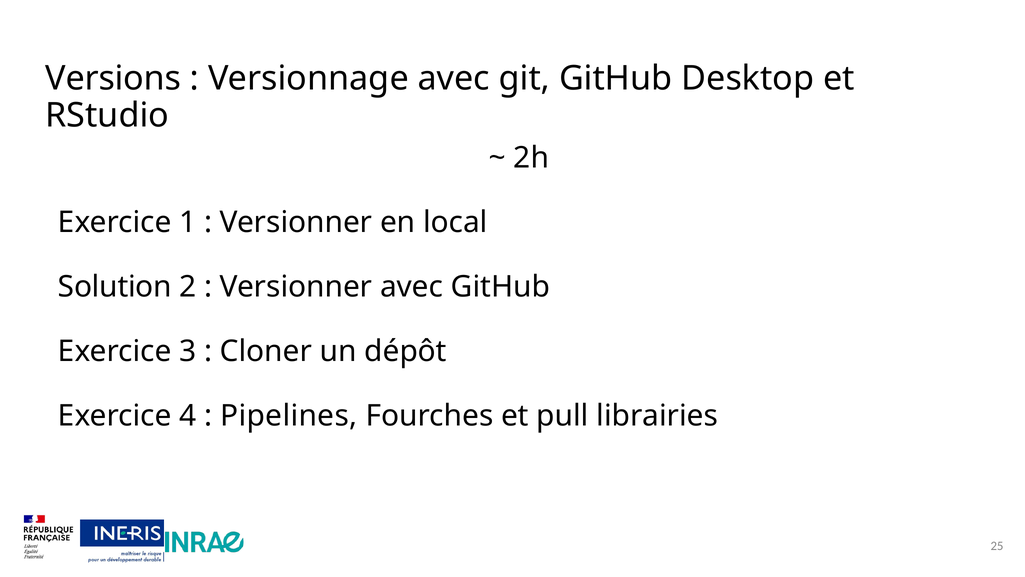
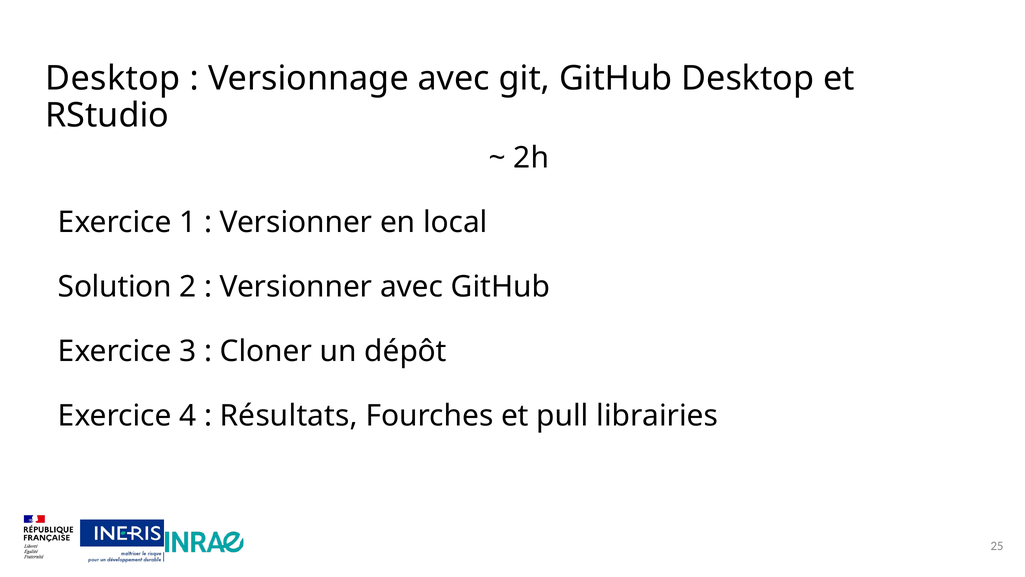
Versions at (113, 78): Versions -> Desktop
Pipelines: Pipelines -> Résultats
